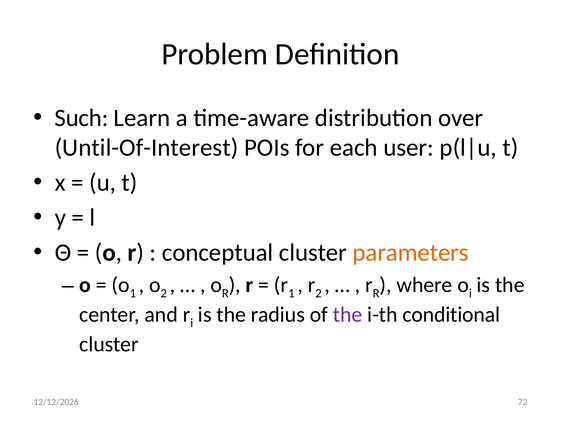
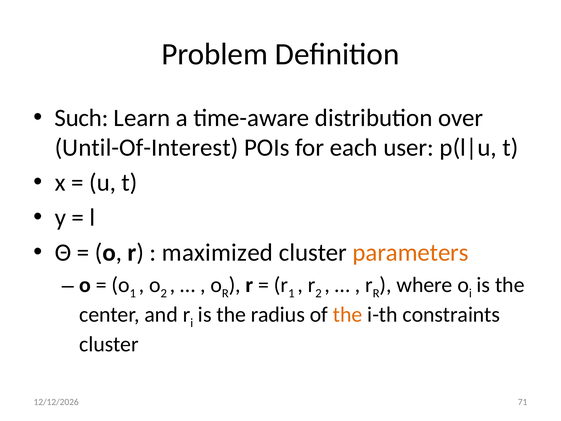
conceptual: conceptual -> maximized
the at (348, 314) colour: purple -> orange
conditional: conditional -> constraints
72: 72 -> 71
